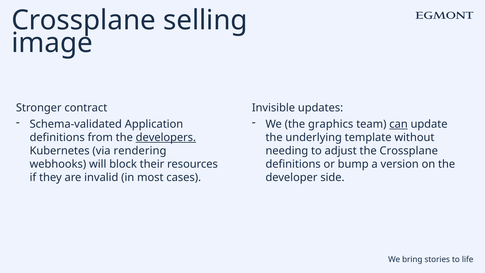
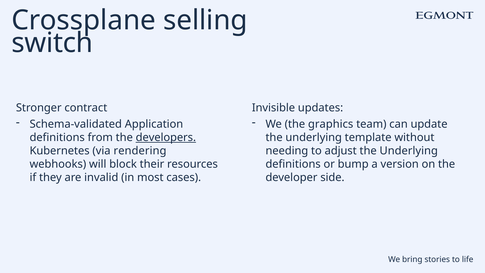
image: image -> switch
can underline: present -> none
adjust the Crossplane: Crossplane -> Underlying
